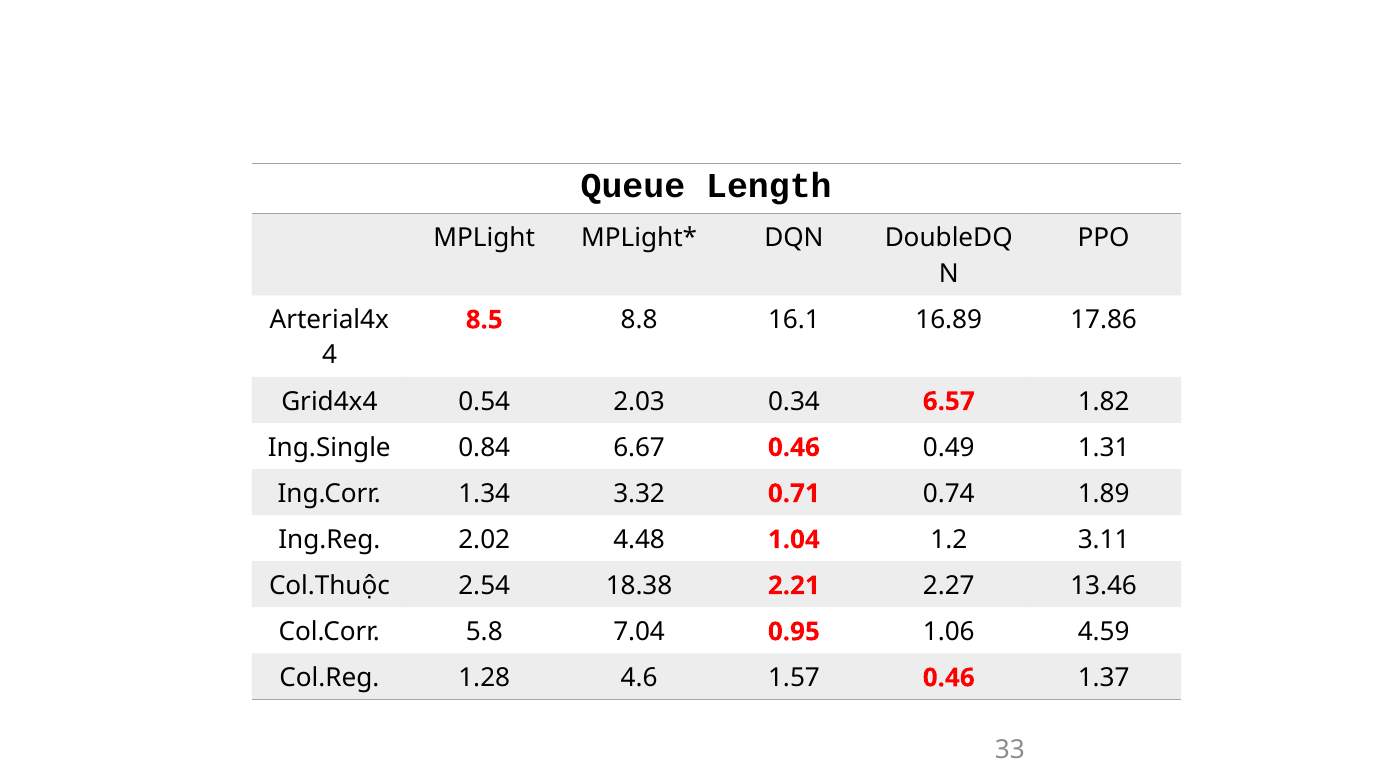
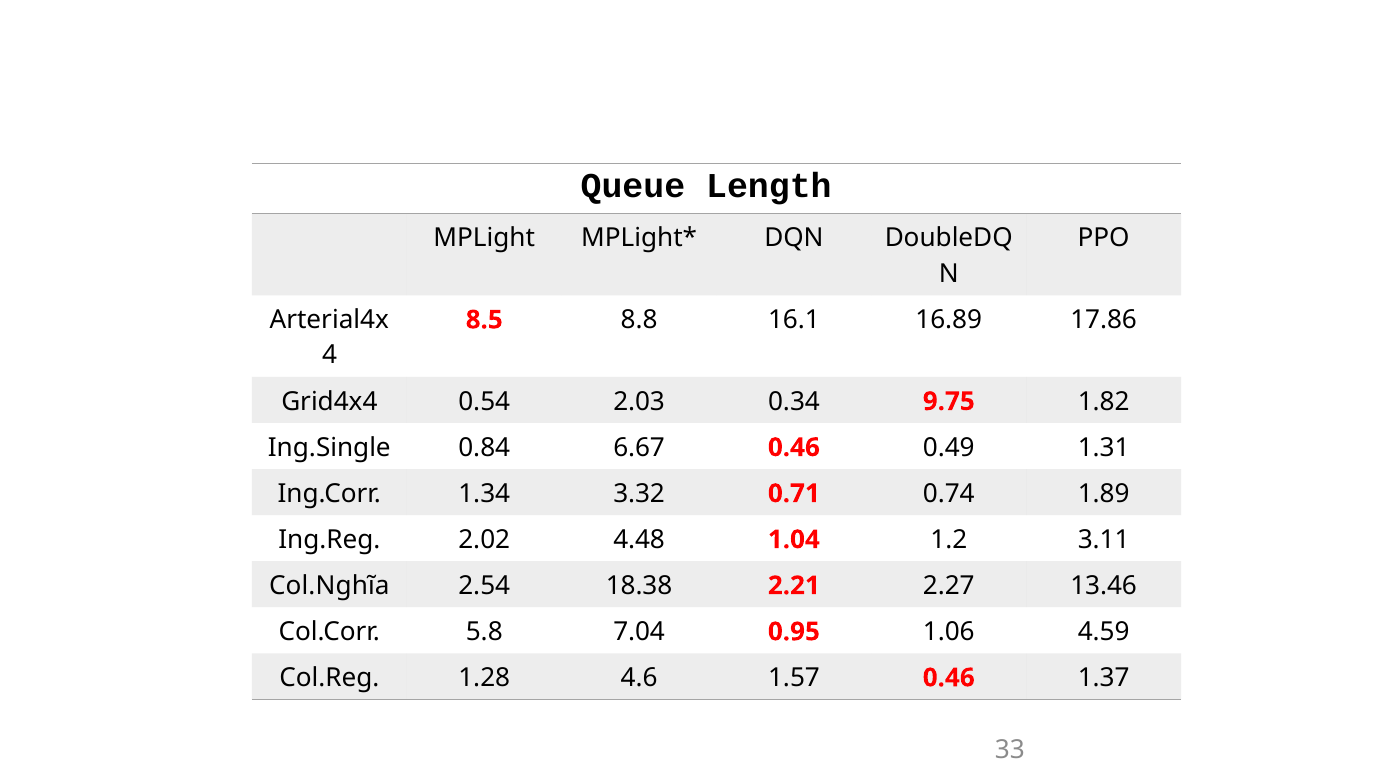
6.57: 6.57 -> 9.75
Col.Thuộc: Col.Thuộc -> Col.Nghĩa
